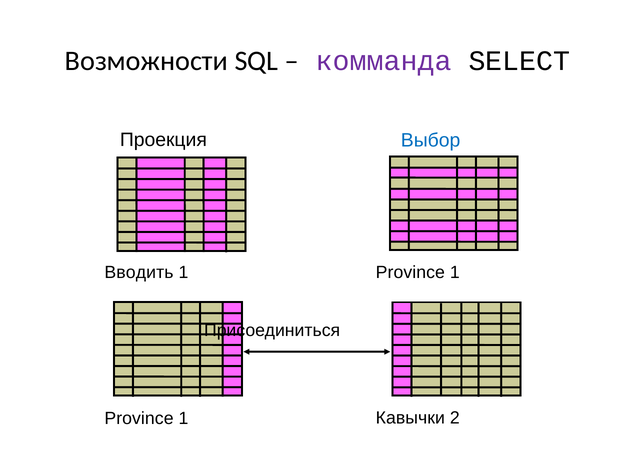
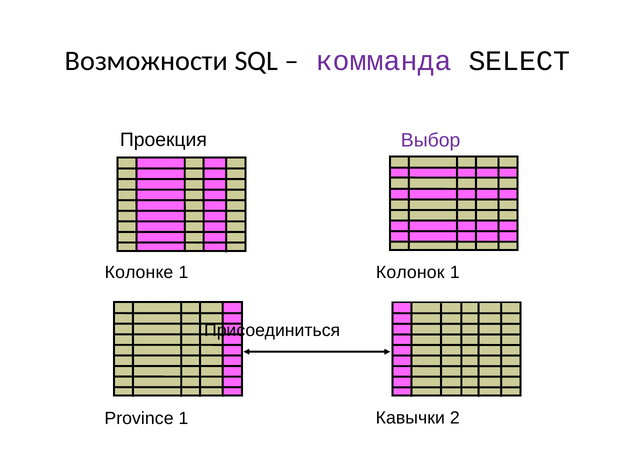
Выбор colour: blue -> purple
Province at (410, 272): Province -> Колонок
Вводить: Вводить -> Колонке
